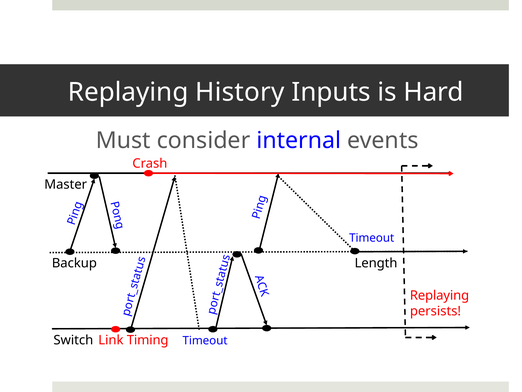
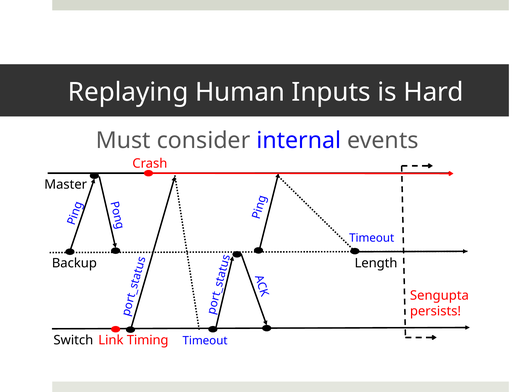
History: History -> Human
Replaying at (439, 295): Replaying -> Sengupta
